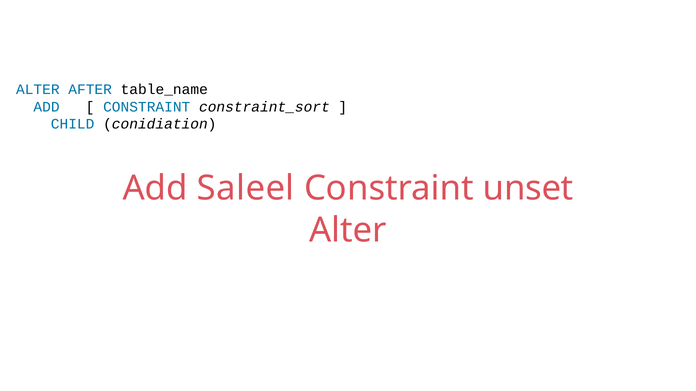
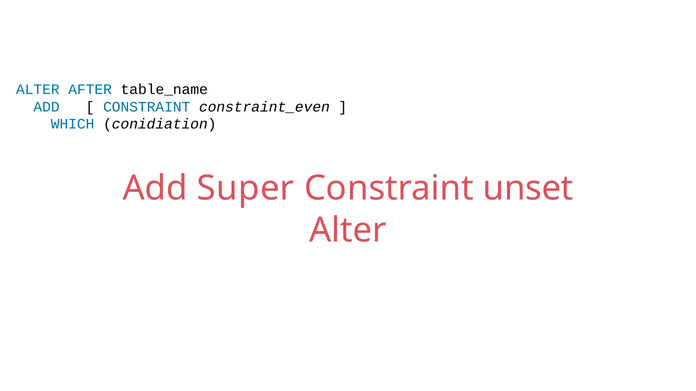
constraint_sort: constraint_sort -> constraint_even
CHILD: CHILD -> WHICH
Saleel: Saleel -> Super
